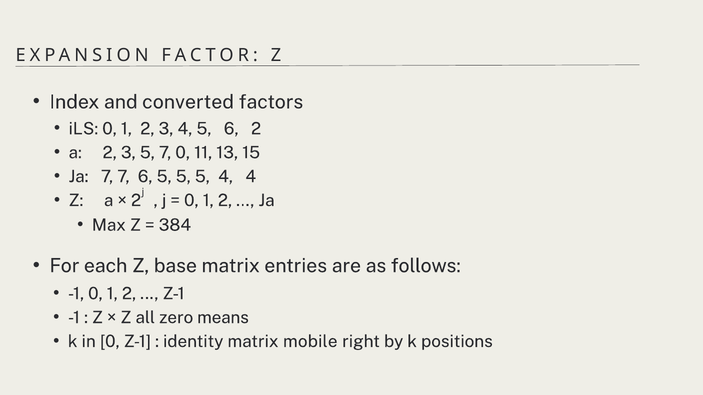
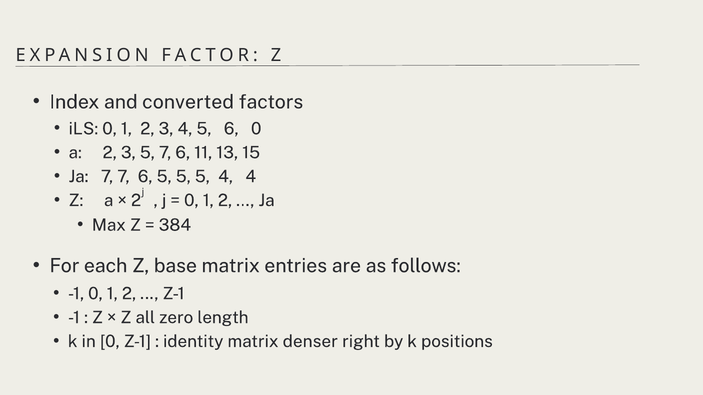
6 2: 2 -> 0
5 7 0: 0 -> 6
means: means -> length
mobile: mobile -> denser
